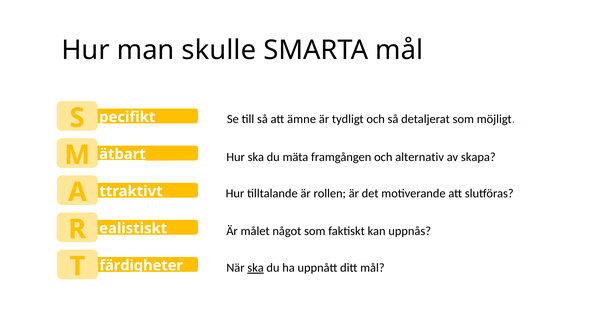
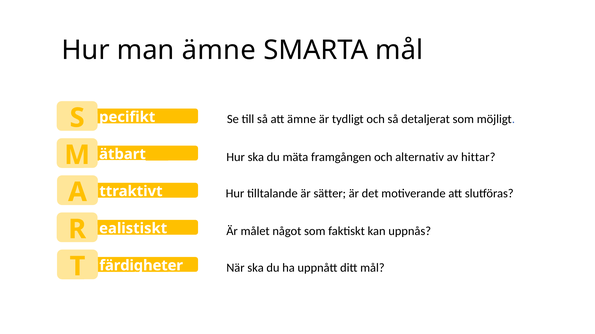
man skulle: skulle -> ämne
skapa: skapa -> hittar
rollen: rollen -> sätter
ska at (256, 268) underline: present -> none
